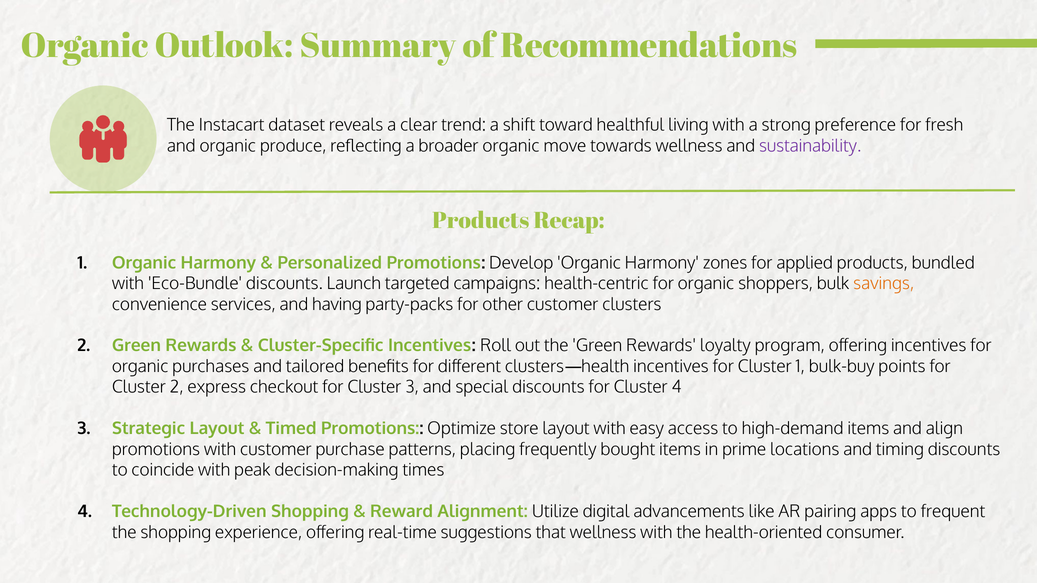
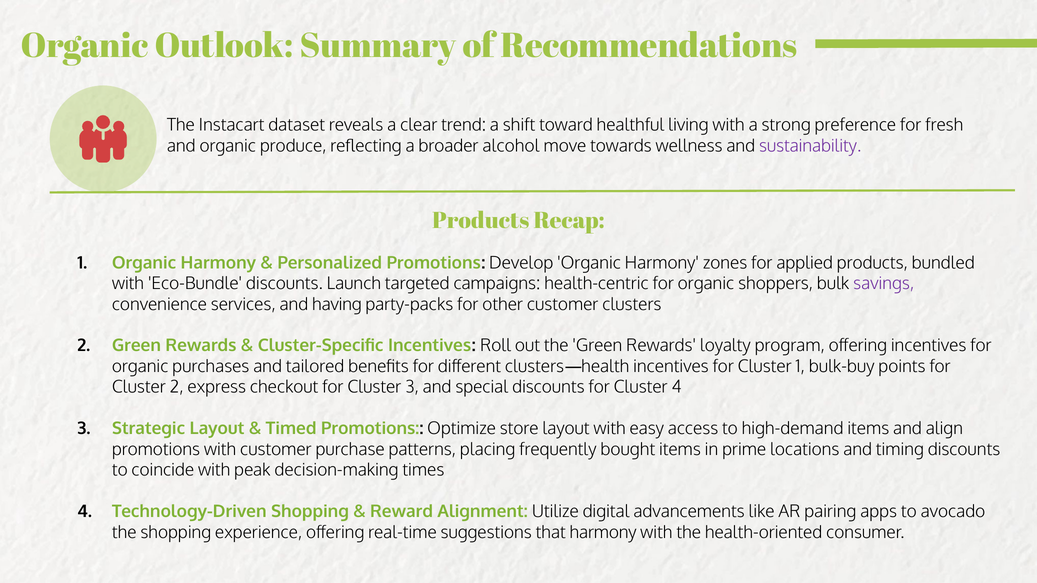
broader organic: organic -> alcohol
savings colour: orange -> purple
frequent: frequent -> avocado
that wellness: wellness -> harmony
